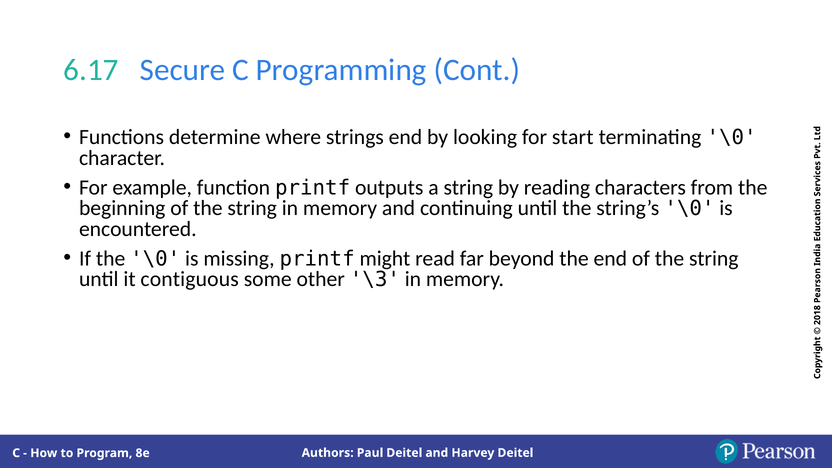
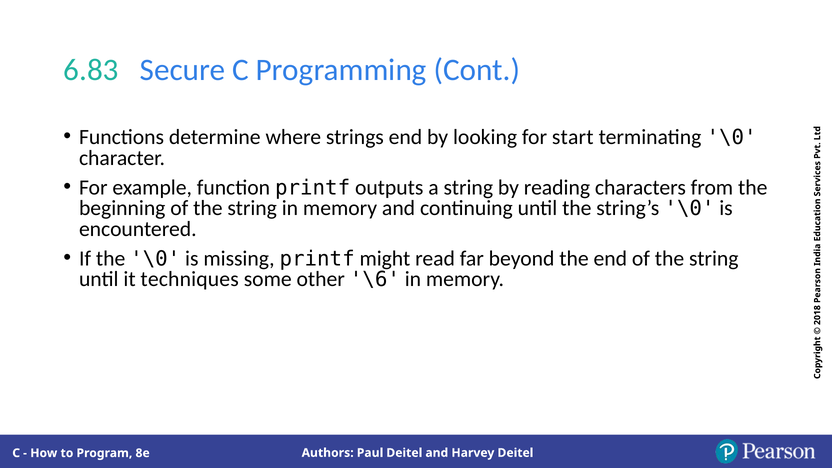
6.17: 6.17 -> 6.83
contiguous: contiguous -> techniques
\3: \3 -> \6
